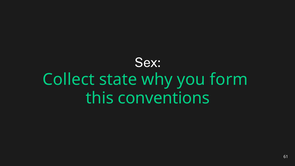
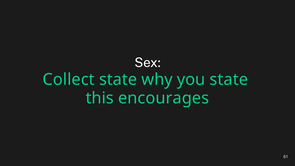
you form: form -> state
conventions: conventions -> encourages
